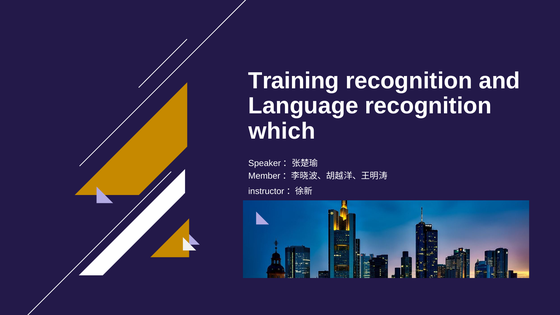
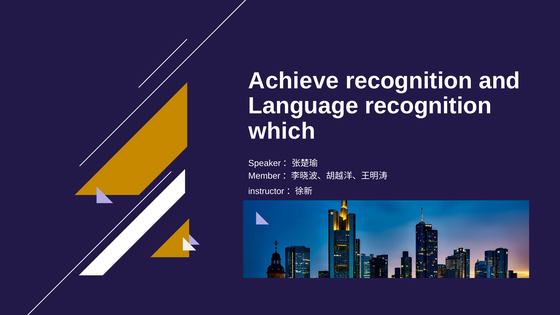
Training: Training -> Achieve
